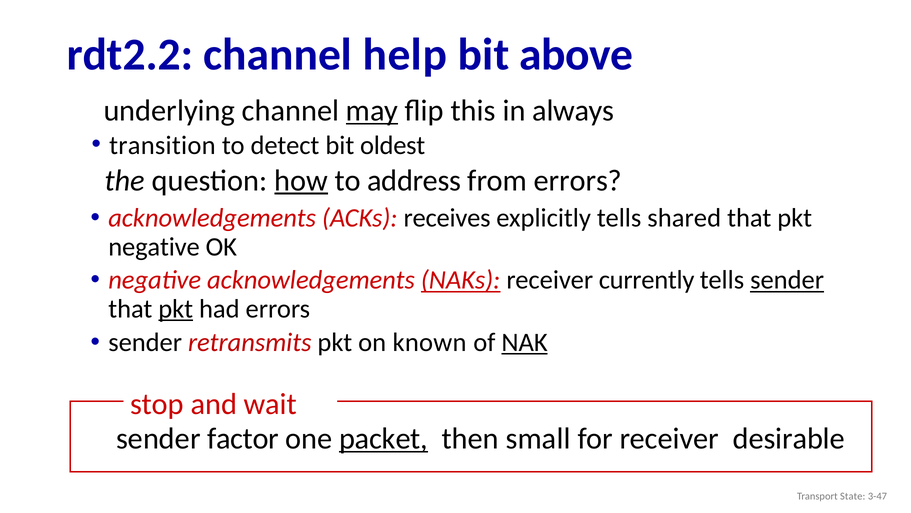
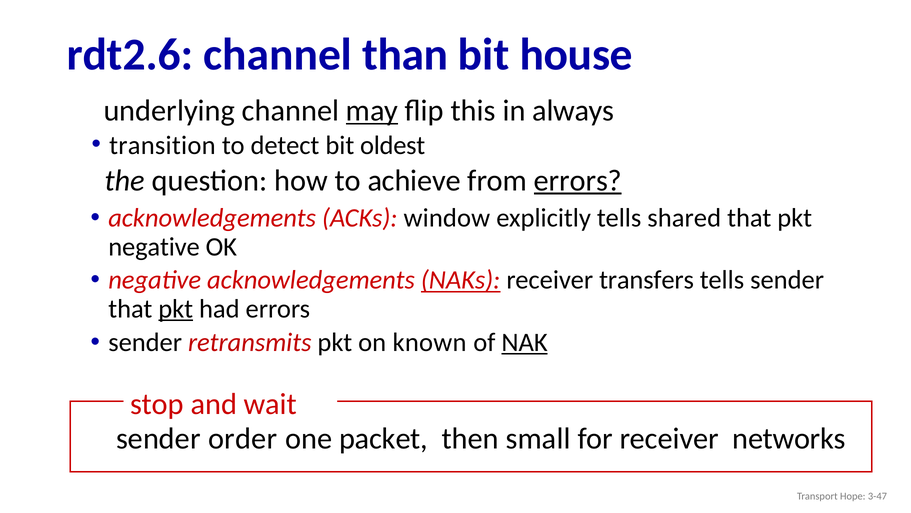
rdt2.2: rdt2.2 -> rdt2.6
help: help -> than
above: above -> house
how underline: present -> none
address: address -> achieve
errors at (578, 180) underline: none -> present
receives: receives -> window
currently: currently -> transfers
sender at (787, 280) underline: present -> none
factor: factor -> order
packet underline: present -> none
desirable: desirable -> networks
State: State -> Hope
